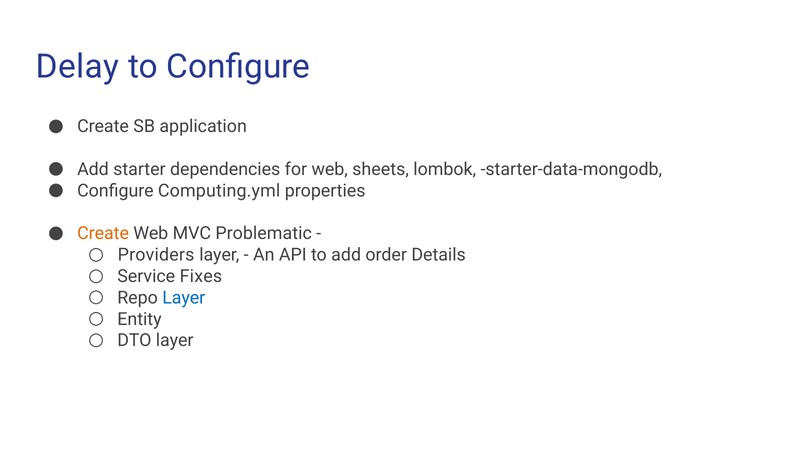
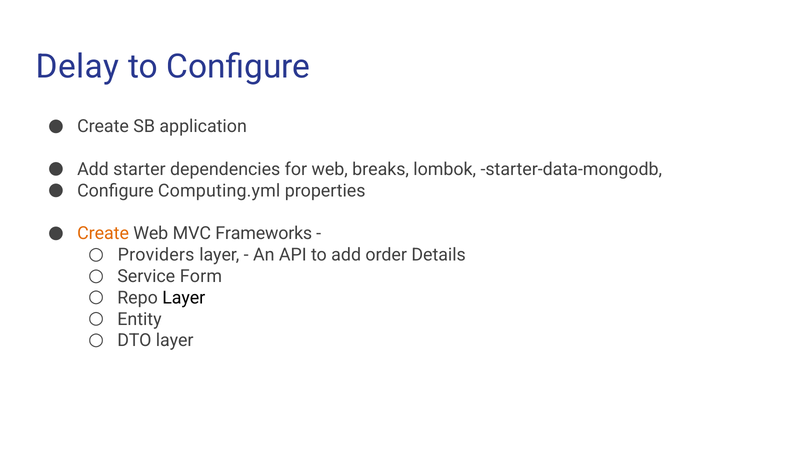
sheets: sheets -> breaks
Problematic: Problematic -> Frameworks
Fixes: Fixes -> Form
Layer at (184, 298) colour: blue -> black
